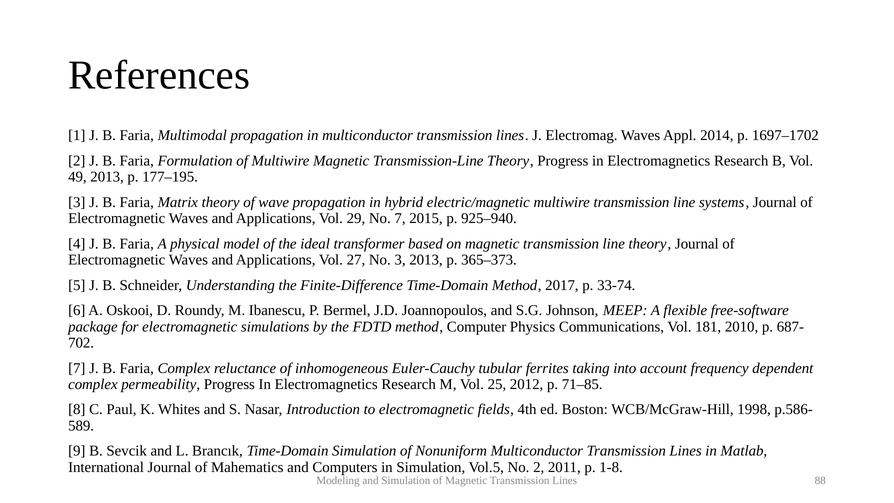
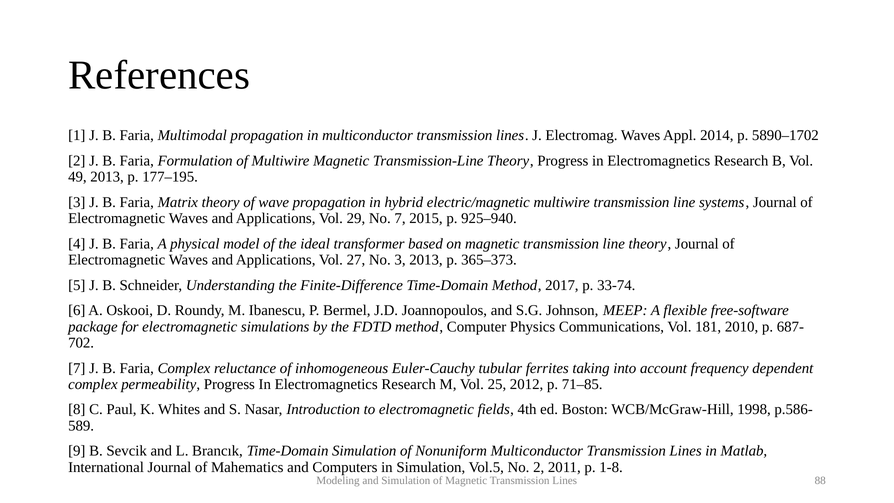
1697–1702: 1697–1702 -> 5890–1702
